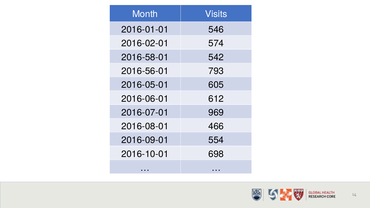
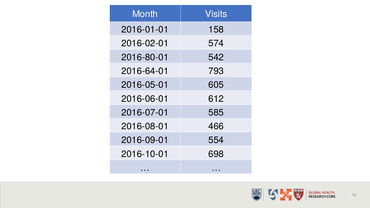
546: 546 -> 158
2016-58-01: 2016-58-01 -> 2016-80-01
2016-56-01: 2016-56-01 -> 2016-64-01
969: 969 -> 585
